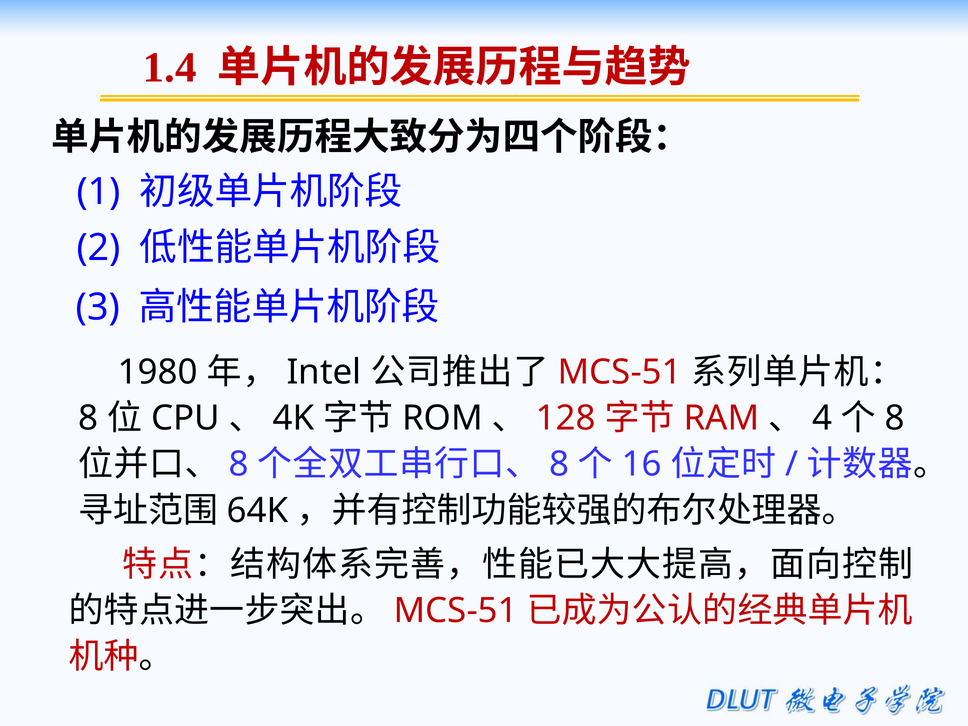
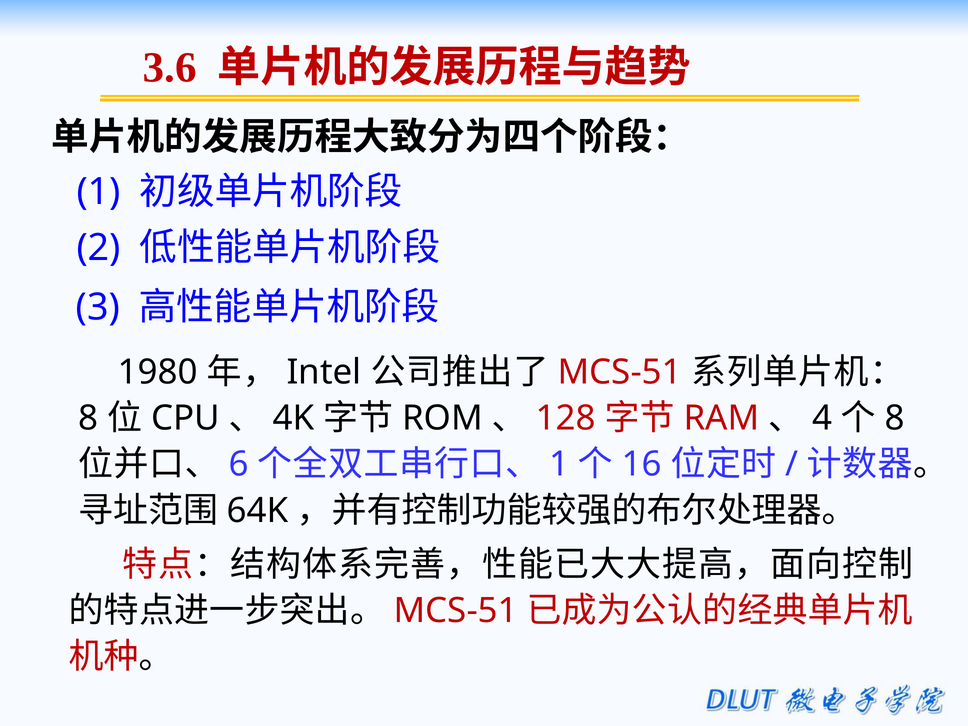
1.4: 1.4 -> 3.6
8 at (239, 464): 8 -> 6
8 at (559, 464): 8 -> 1
